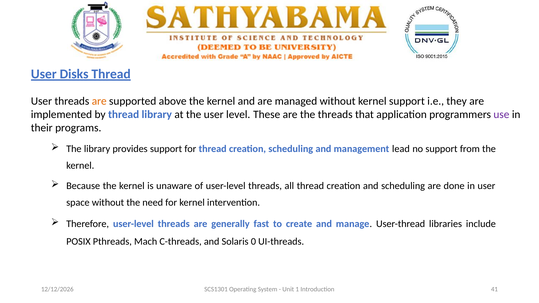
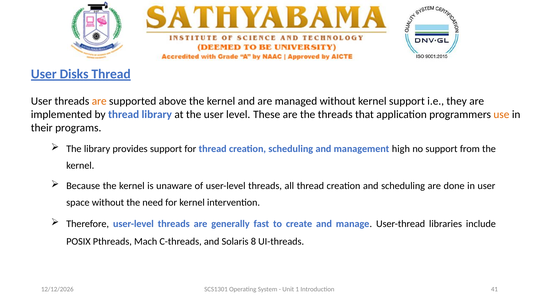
use colour: purple -> orange
lead: lead -> high
0: 0 -> 8
